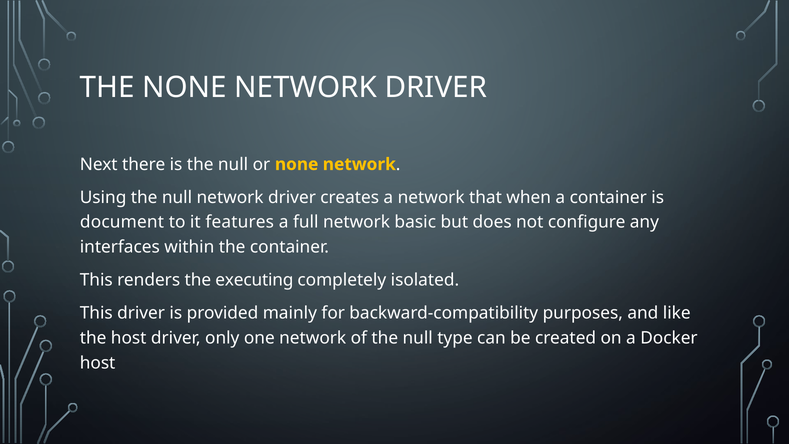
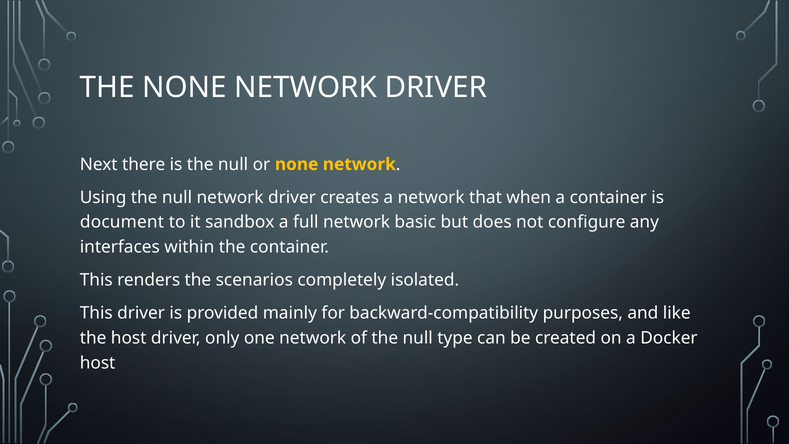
features: features -> sandbox
executing: executing -> scenarios
